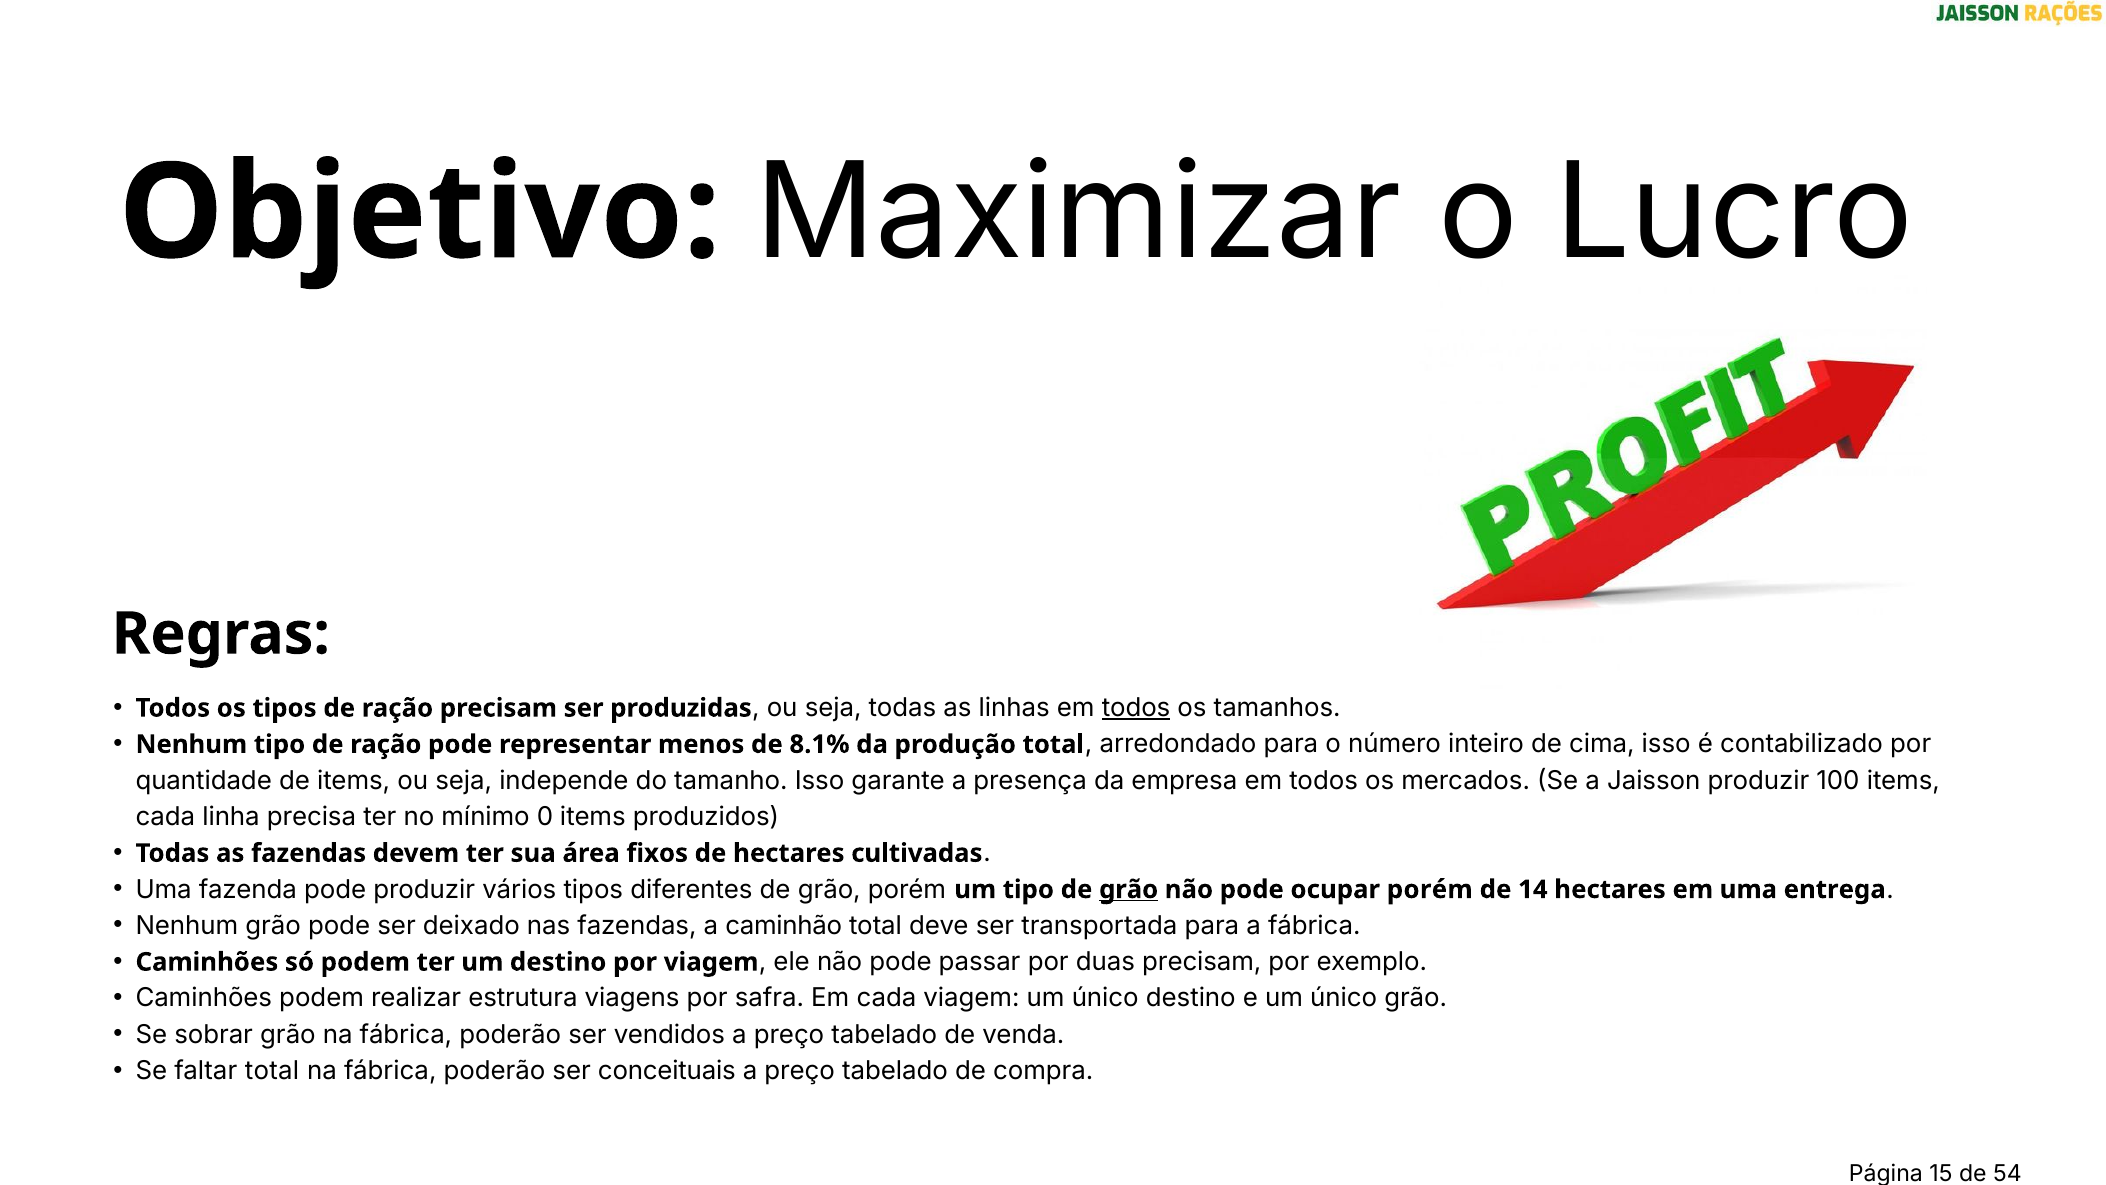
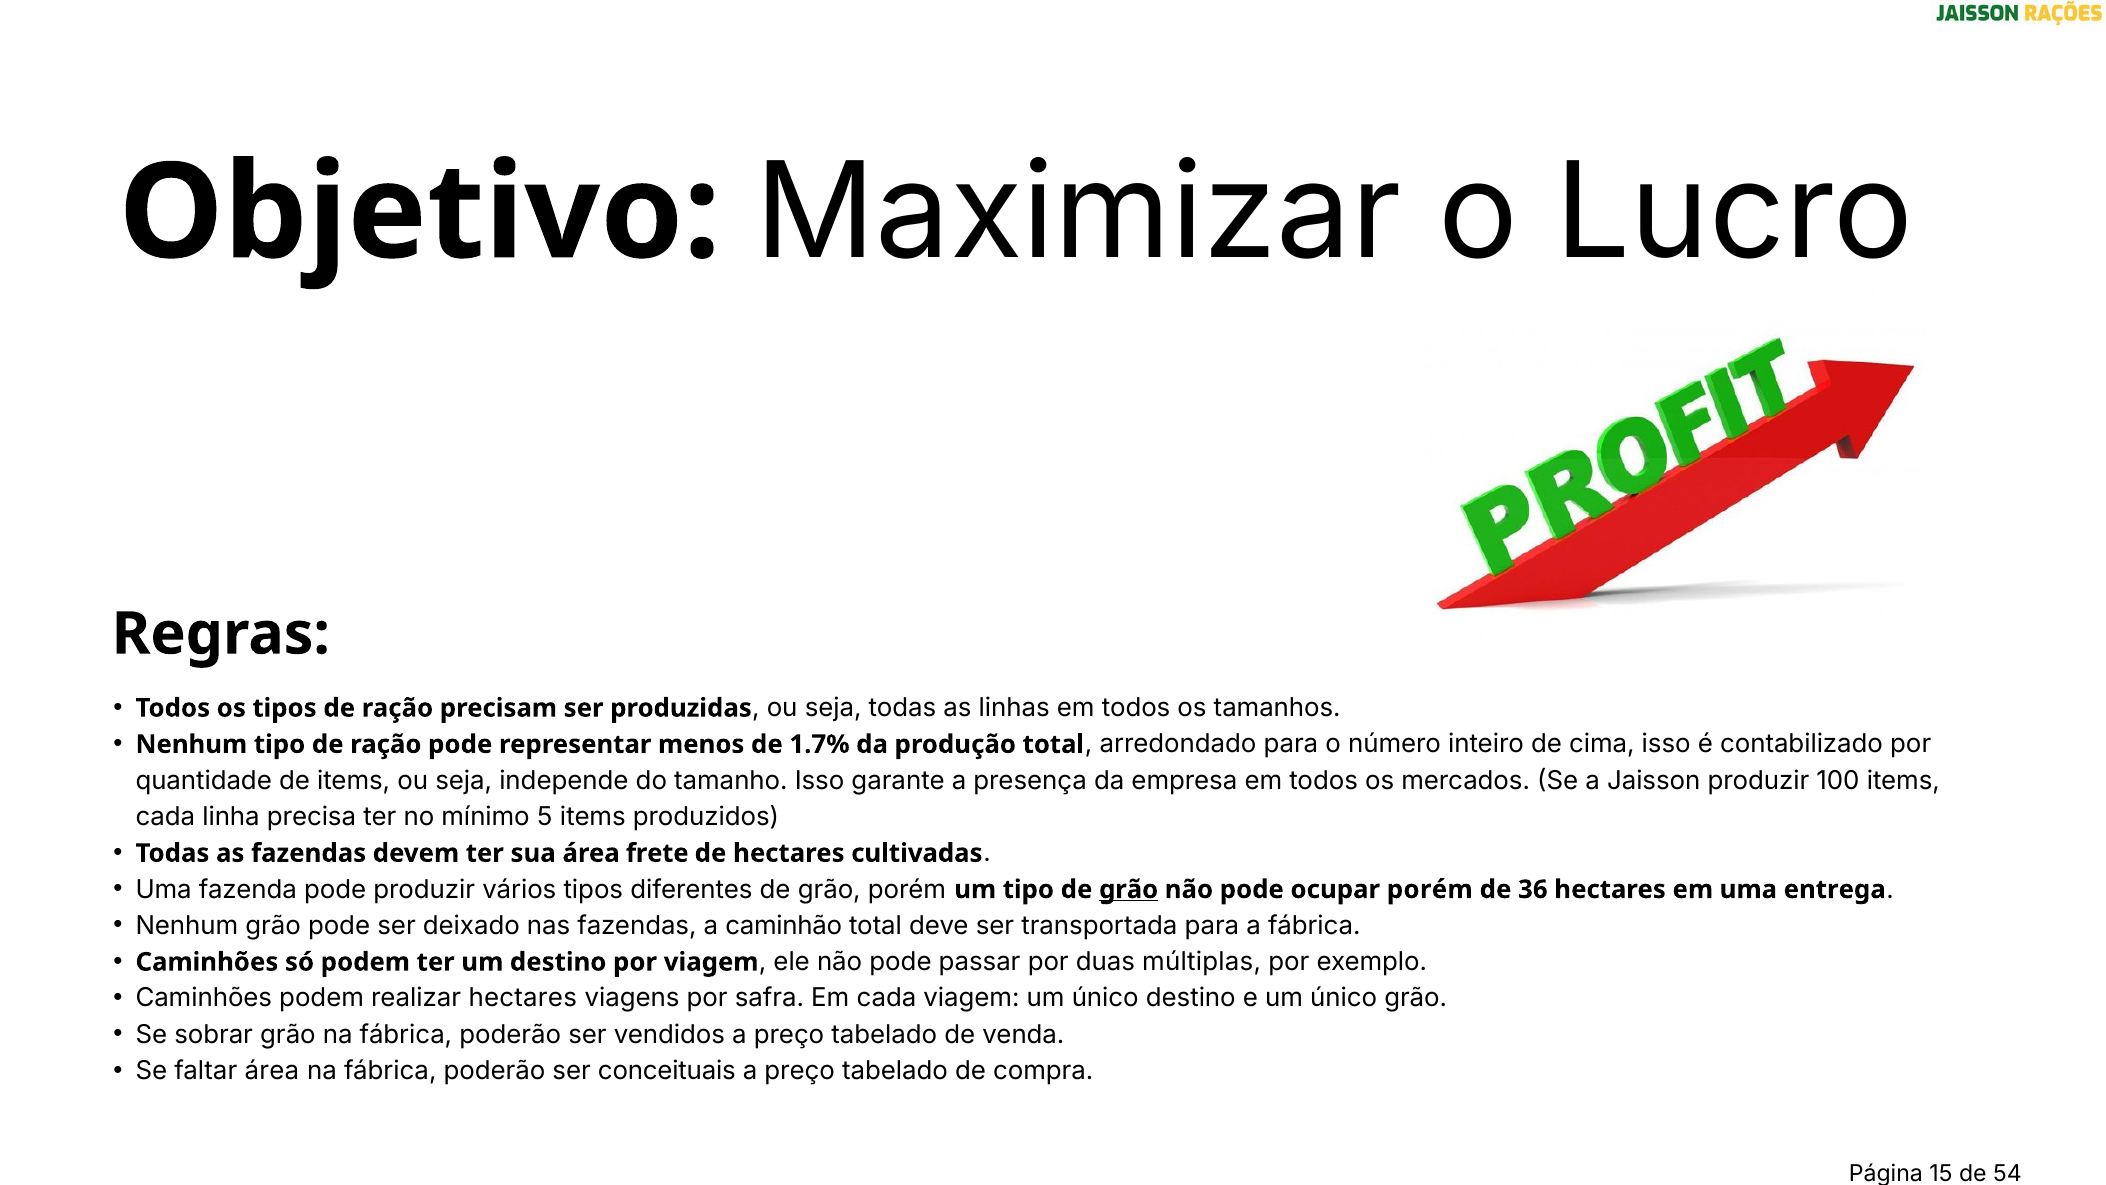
todos at (1136, 708) underline: present -> none
8.1%: 8.1% -> 1.7%
0: 0 -> 5
fixos: fixos -> frete
14: 14 -> 36
duas precisam: precisam -> múltiplas
realizar estrutura: estrutura -> hectares
faltar total: total -> área
